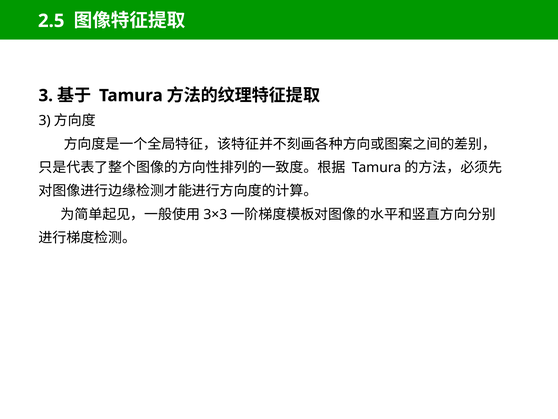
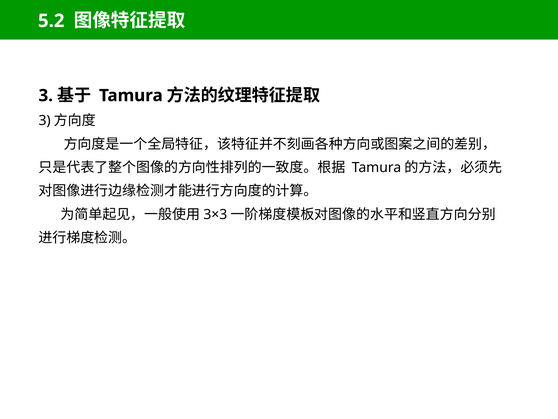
2.5: 2.5 -> 5.2
